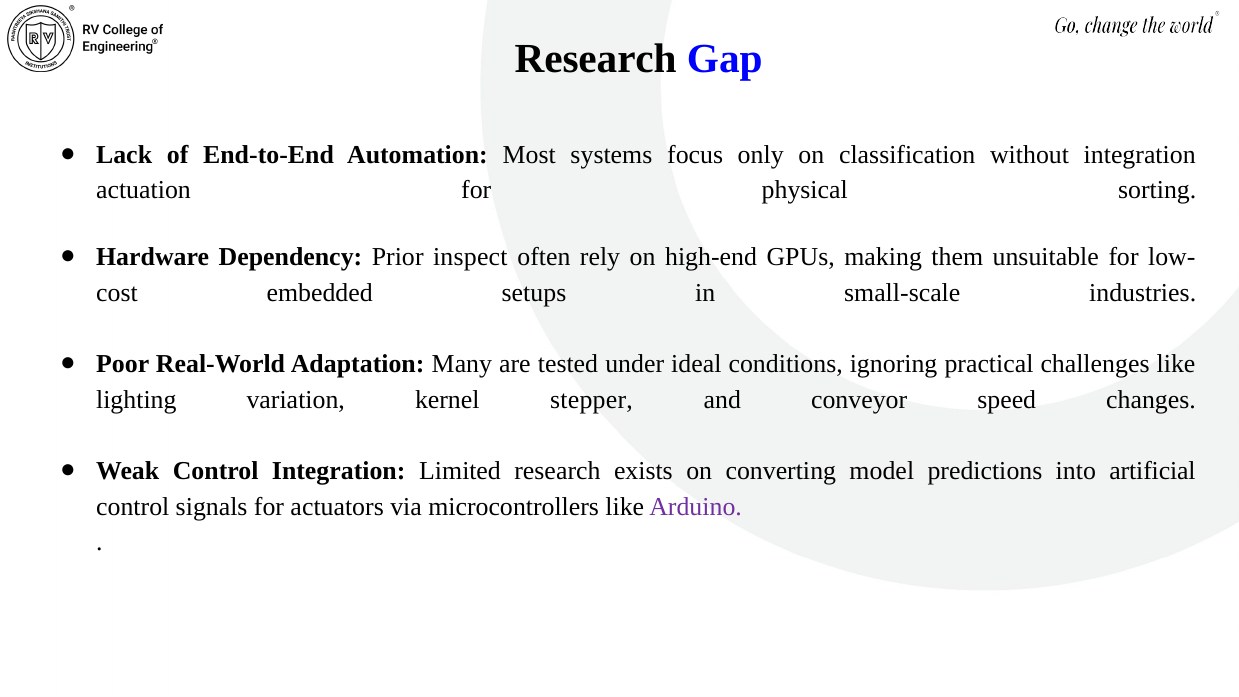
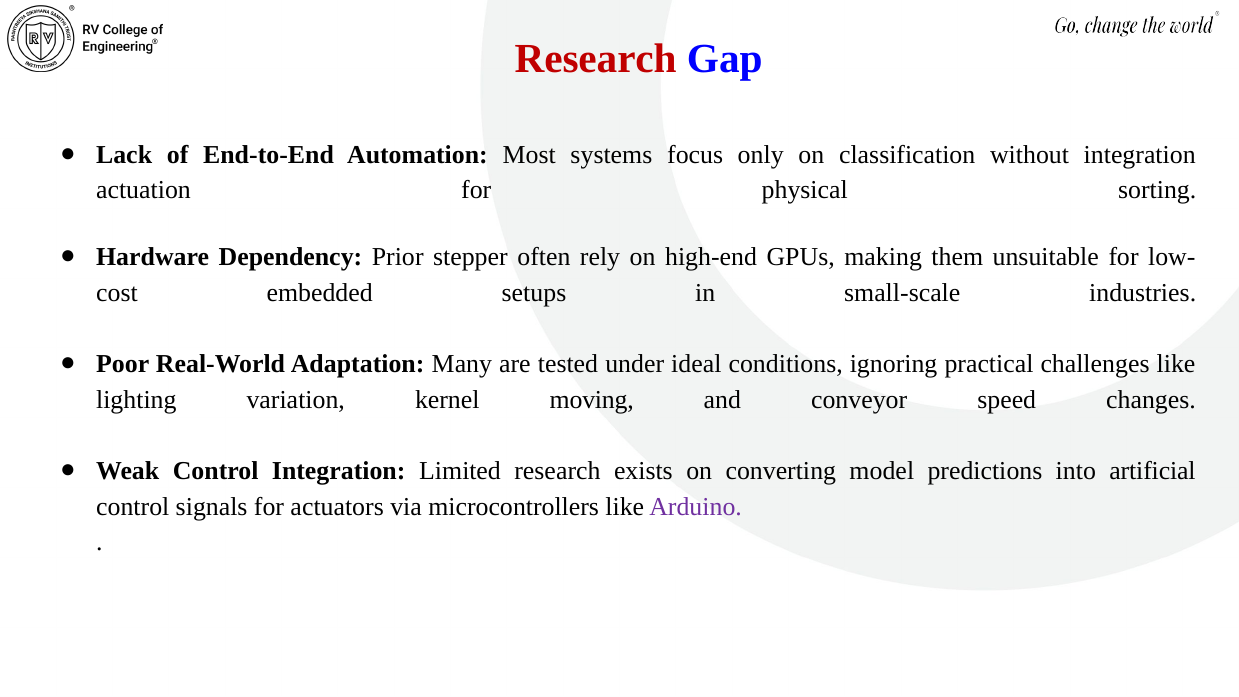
Research at (596, 59) colour: black -> red
inspect: inspect -> stepper
stepper: stepper -> moving
